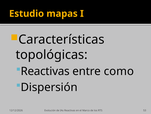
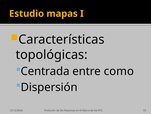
Reactivas at (45, 71): Reactivas -> Centrada
